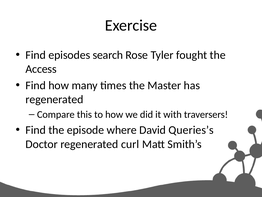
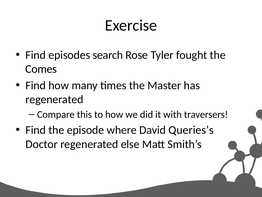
Access: Access -> Comes
curl: curl -> else
